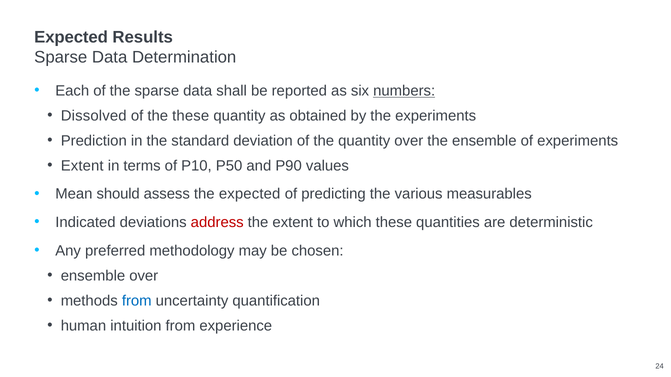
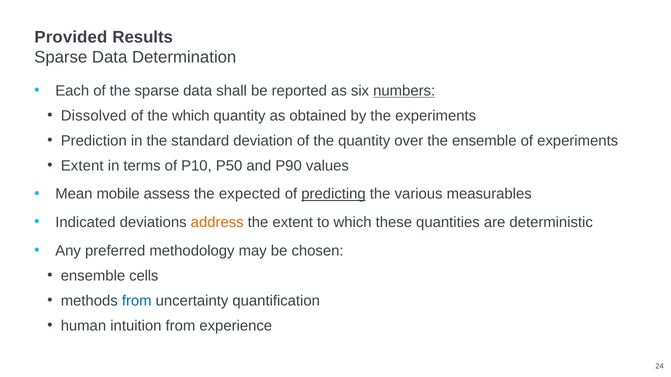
Expected at (71, 37): Expected -> Provided
the these: these -> which
should: should -> mobile
predicting underline: none -> present
address colour: red -> orange
ensemble over: over -> cells
